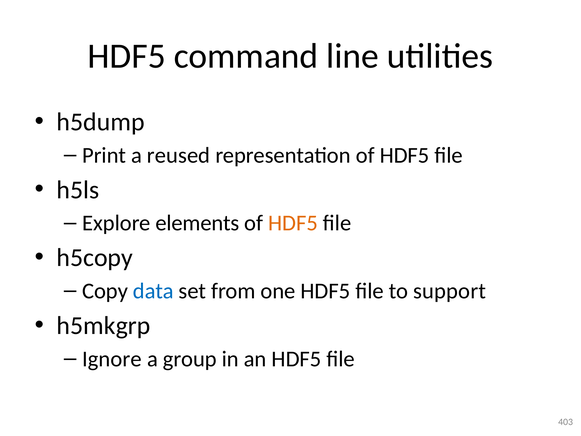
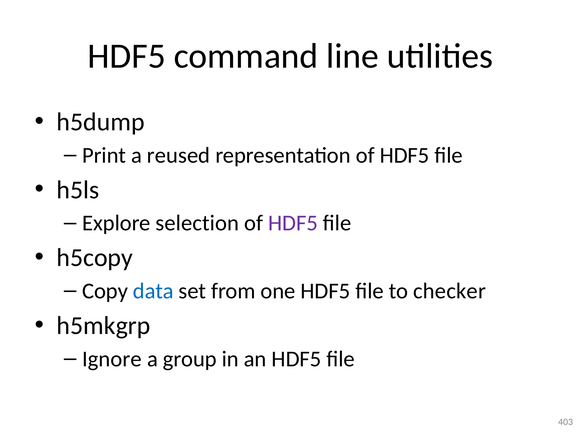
elements: elements -> selection
HDF5 at (293, 223) colour: orange -> purple
support: support -> checker
